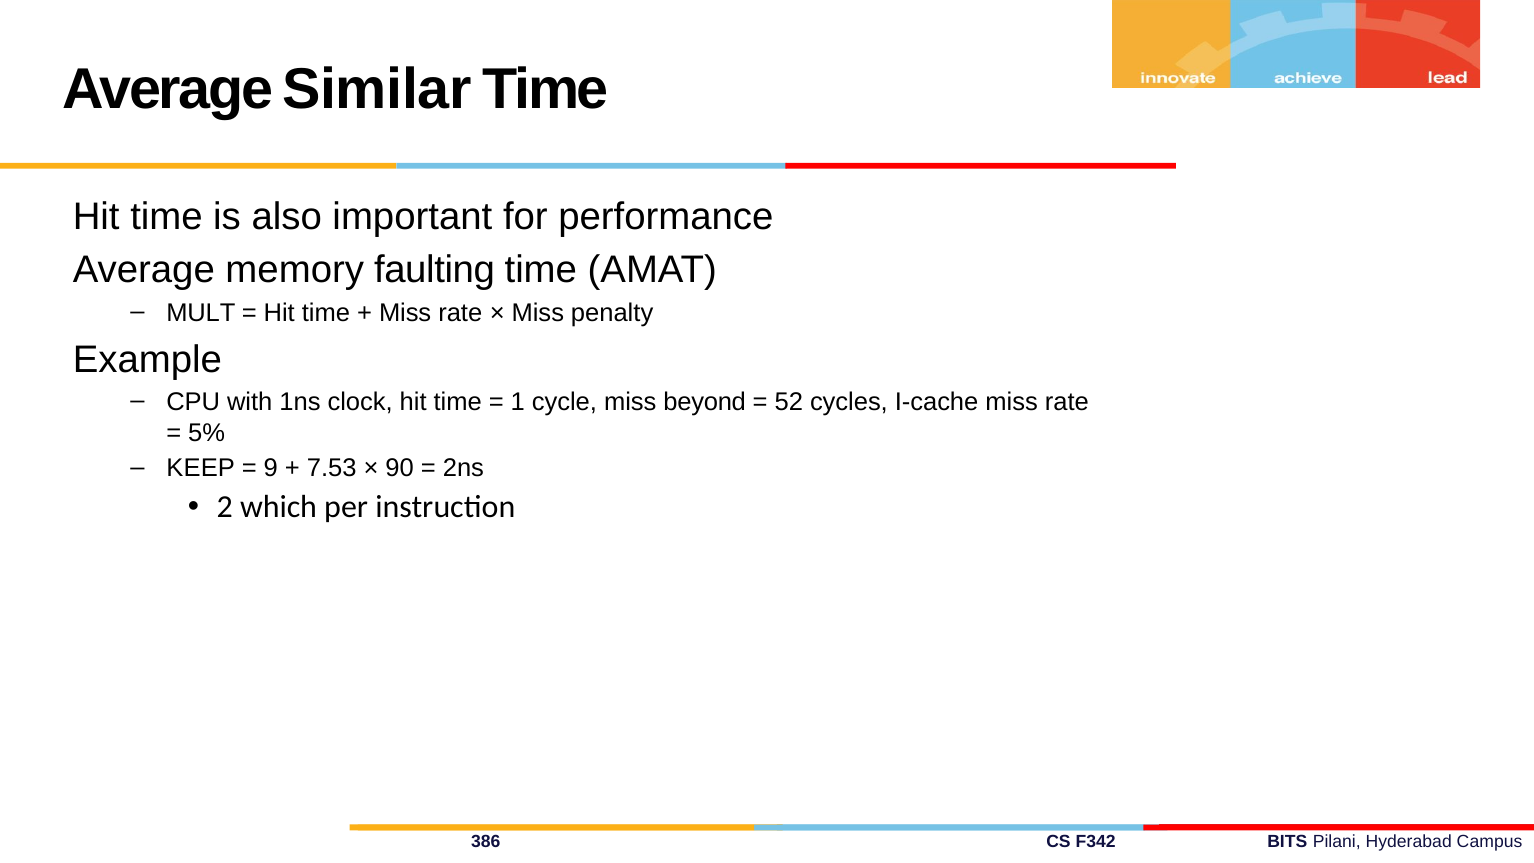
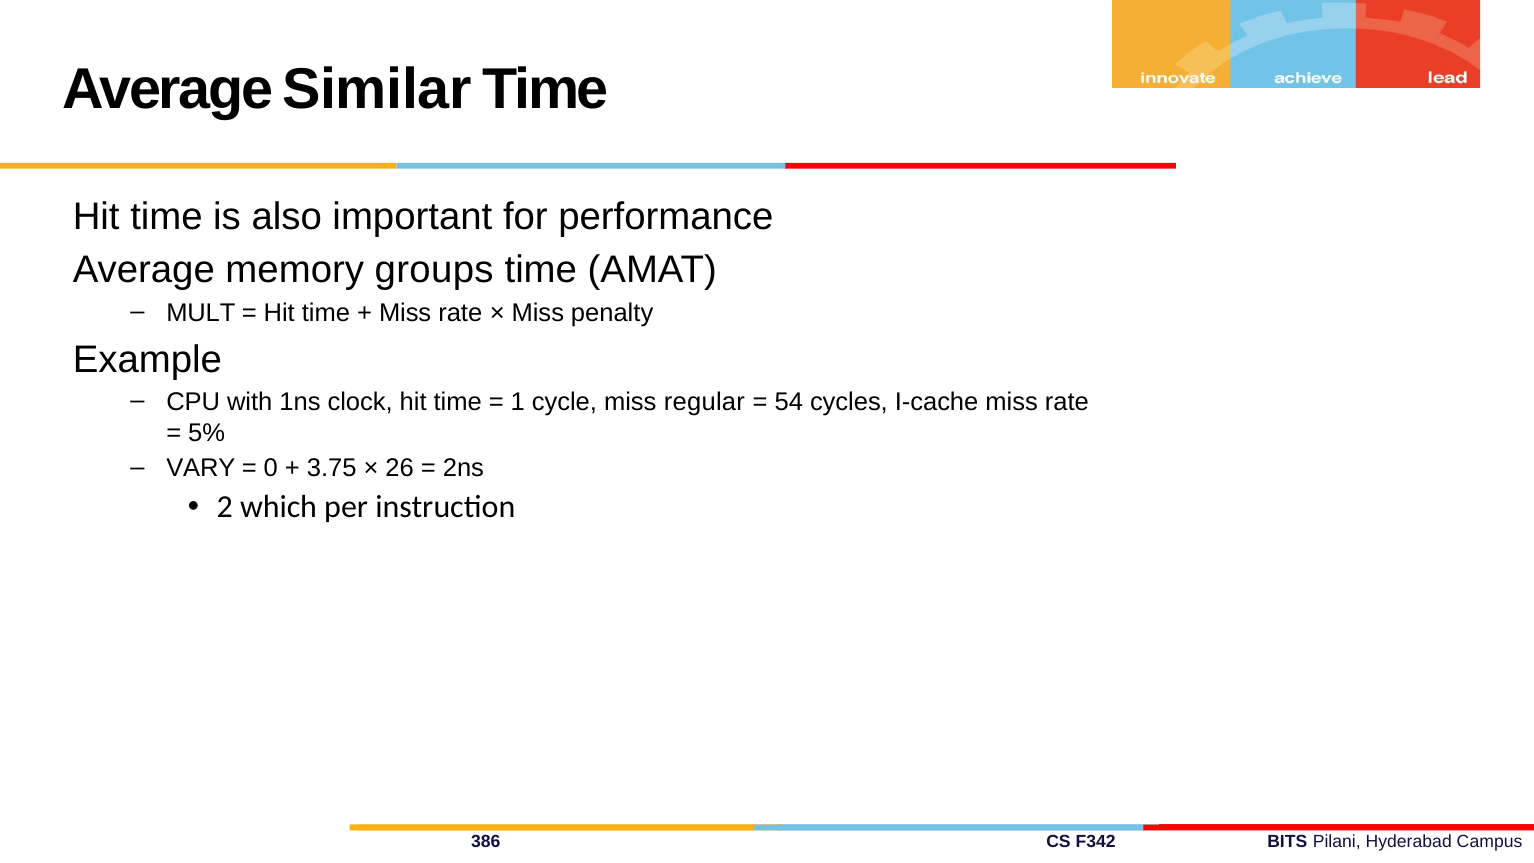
faulting: faulting -> groups
beyond: beyond -> regular
52: 52 -> 54
KEEP: KEEP -> VARY
9: 9 -> 0
7.53: 7.53 -> 3.75
90: 90 -> 26
